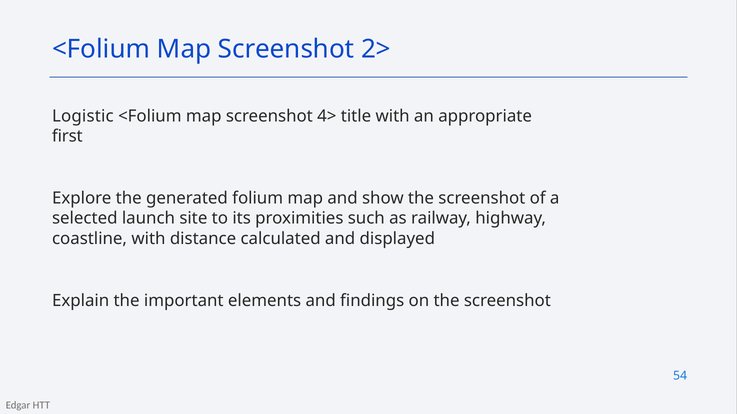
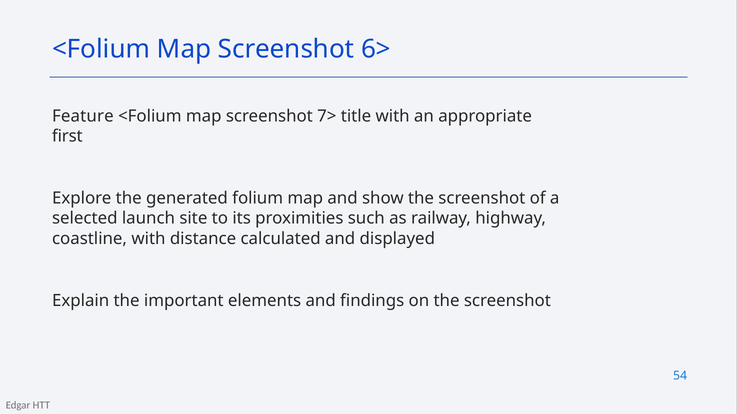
2>: 2> -> 6>
Logistic: Logistic -> Feature
4>: 4> -> 7>
